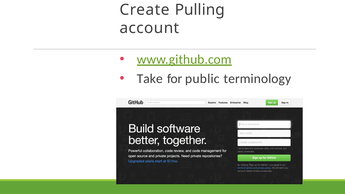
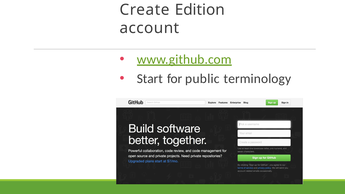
Pulling: Pulling -> Edition
Take: Take -> Start
